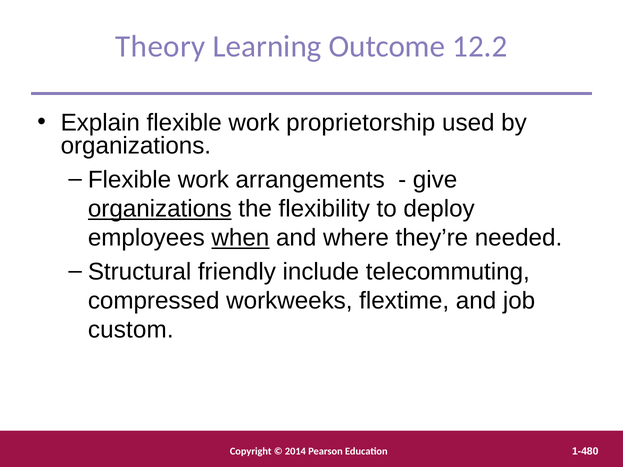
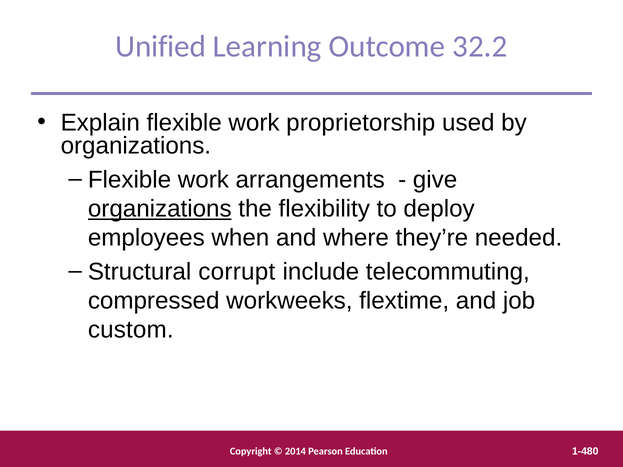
Theory: Theory -> Unified
12.2: 12.2 -> 32.2
when underline: present -> none
friendly: friendly -> corrupt
